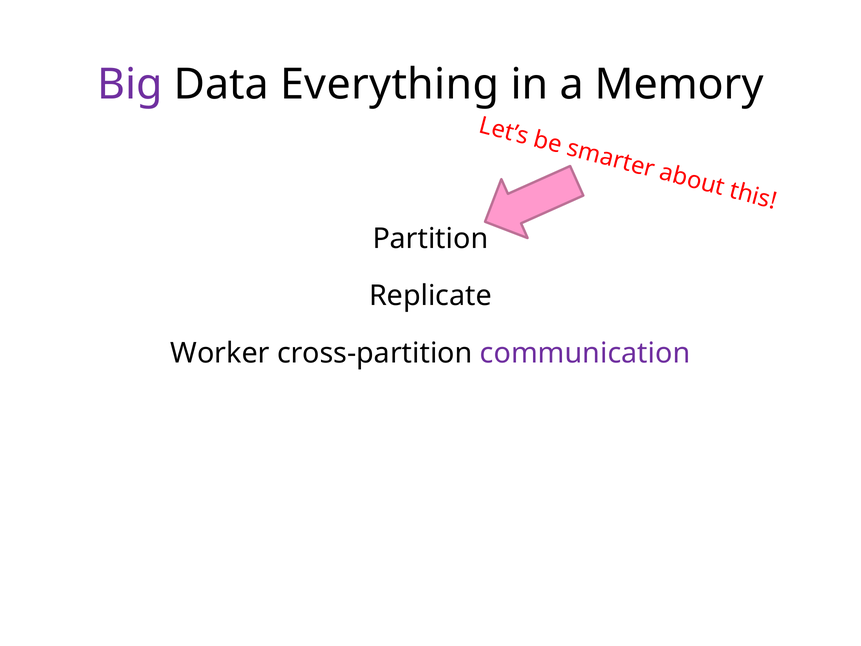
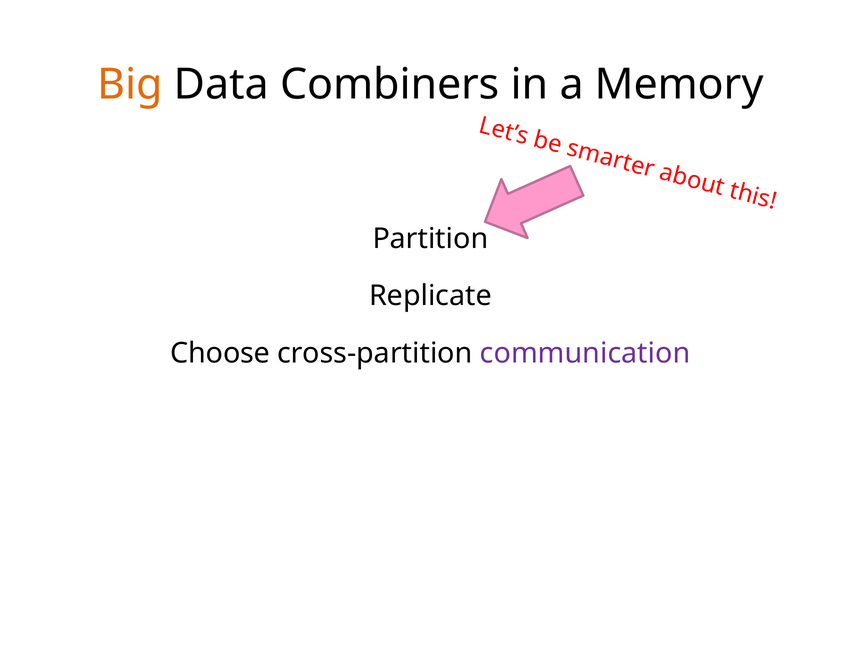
Big colour: purple -> orange
Everything: Everything -> Combiners
Worker: Worker -> Choose
